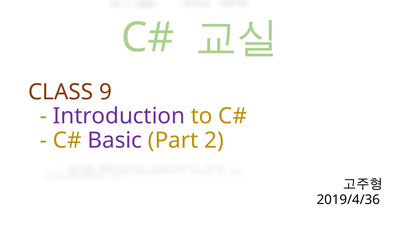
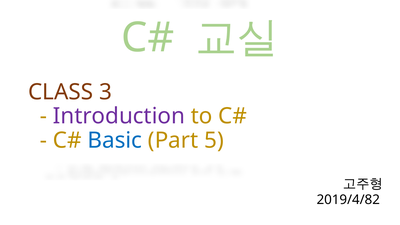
9: 9 -> 3
Basic colour: purple -> blue
2: 2 -> 5
2019/4/36: 2019/4/36 -> 2019/4/82
